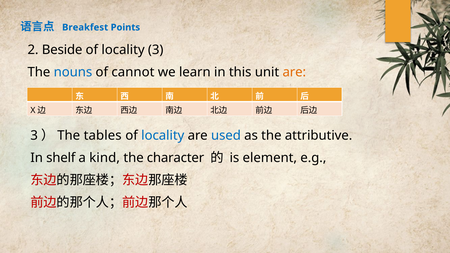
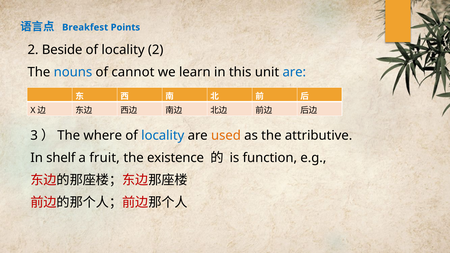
locality 3: 3 -> 2
are at (294, 72) colour: orange -> blue
tables: tables -> where
used colour: blue -> orange
kind: kind -> fruit
character: character -> existence
element: element -> function
